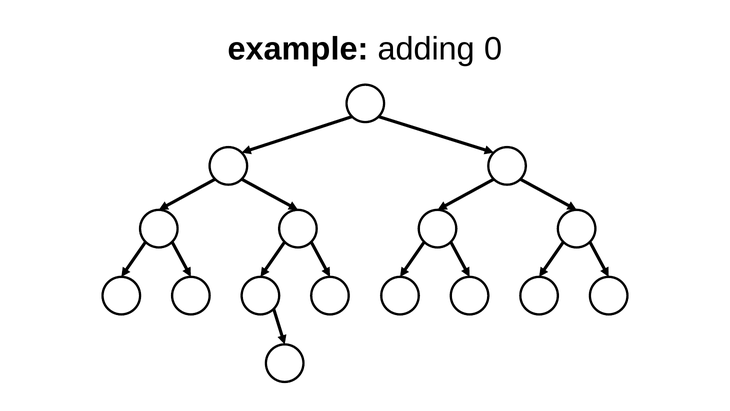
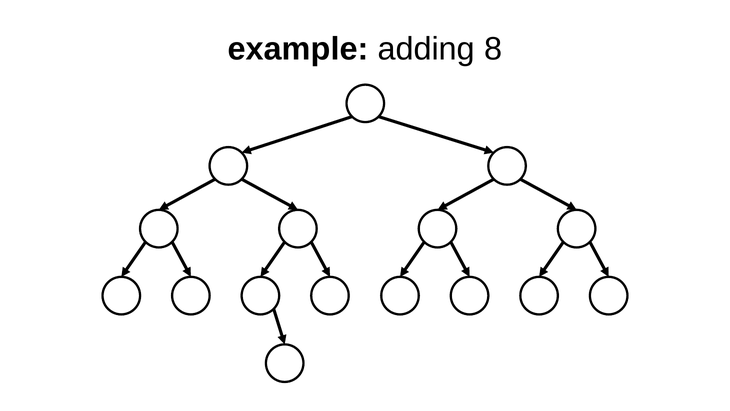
adding 0: 0 -> 8
